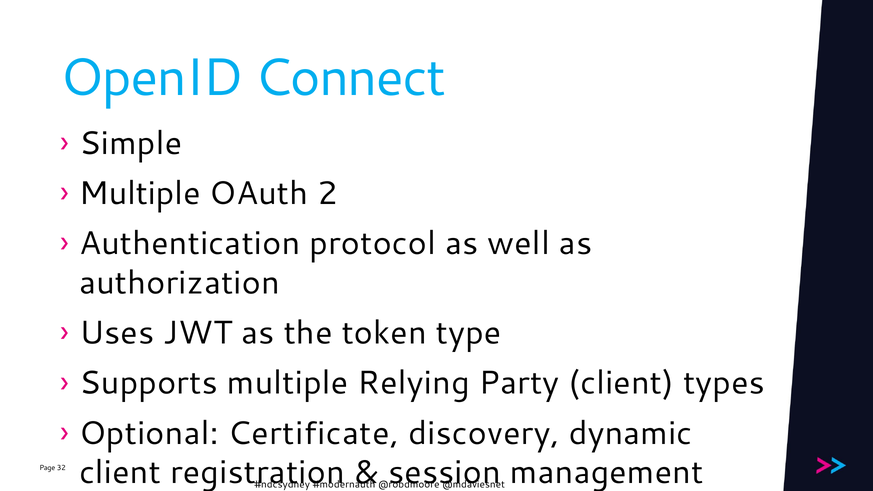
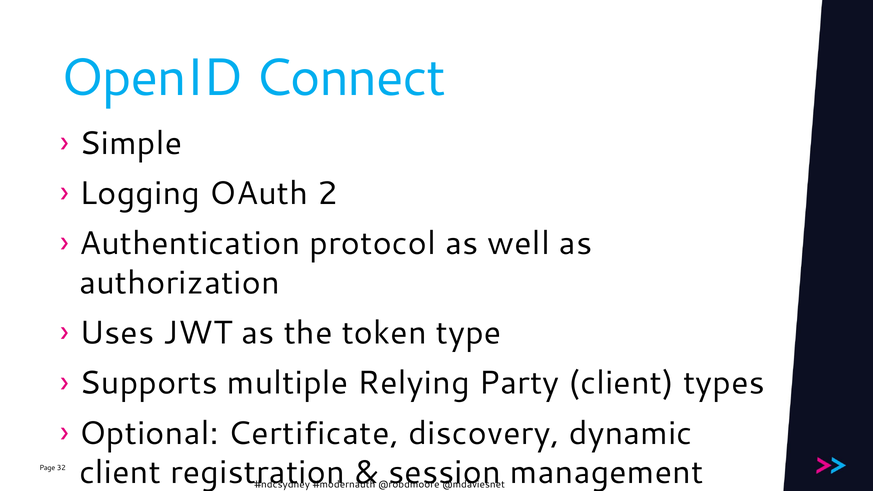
Multiple at (140, 193): Multiple -> Logging
